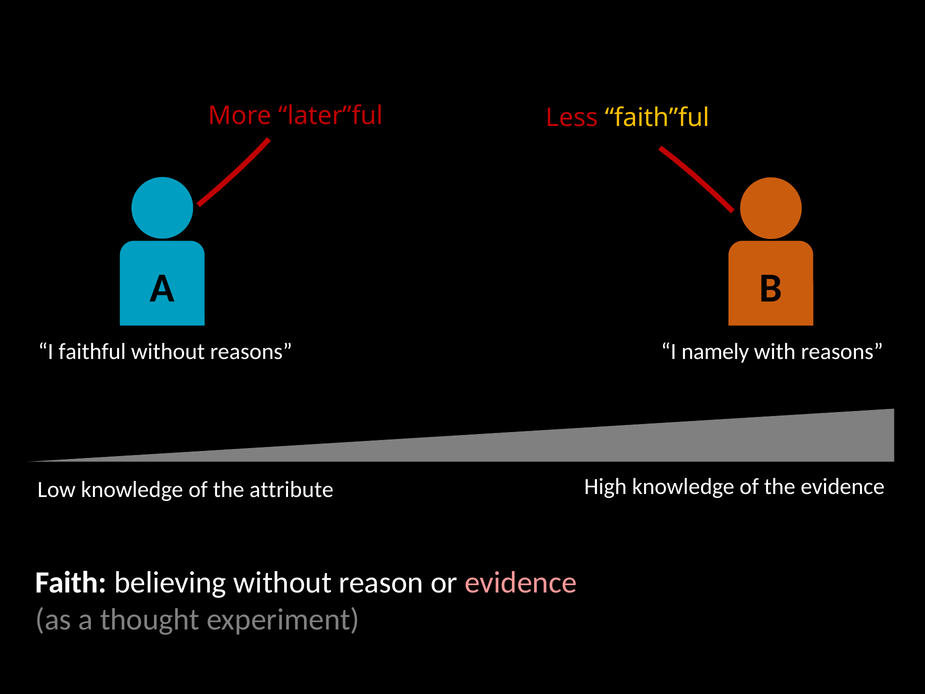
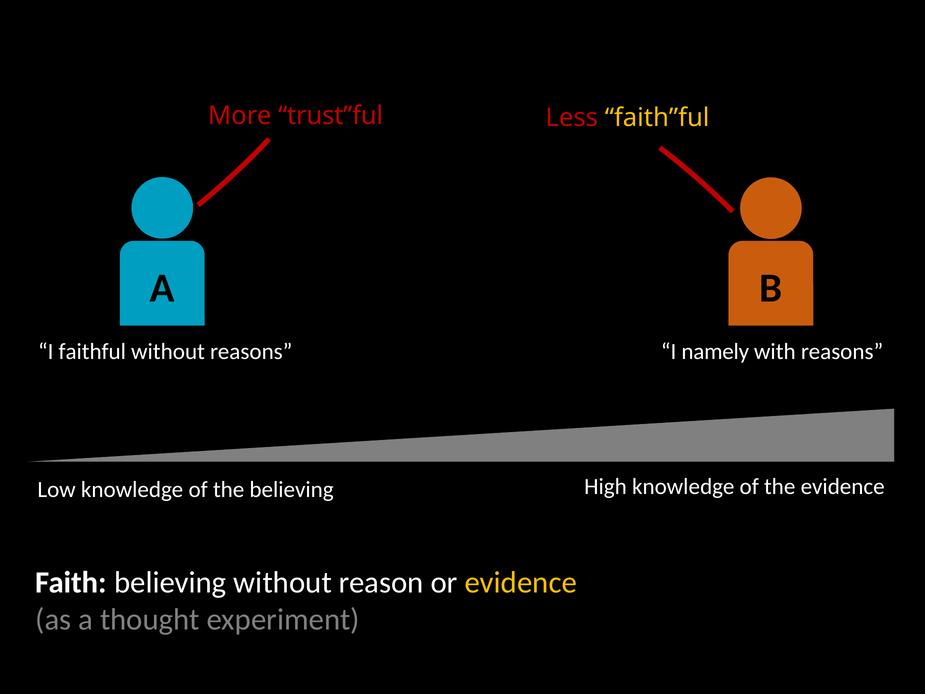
later”ful: later”ful -> trust”ful
the attribute: attribute -> believing
evidence at (521, 582) colour: pink -> yellow
